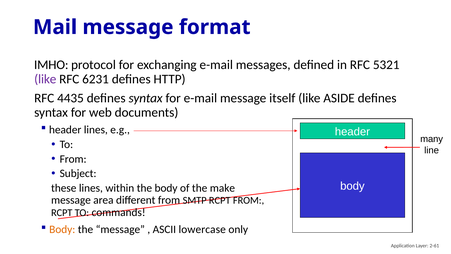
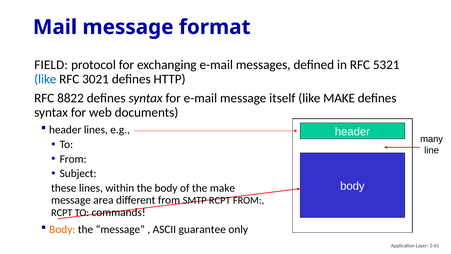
IMHO: IMHO -> FIELD
like at (45, 79) colour: purple -> blue
6231: 6231 -> 3021
4435: 4435 -> 8822
like ASIDE: ASIDE -> MAKE
lowercase: lowercase -> guarantee
